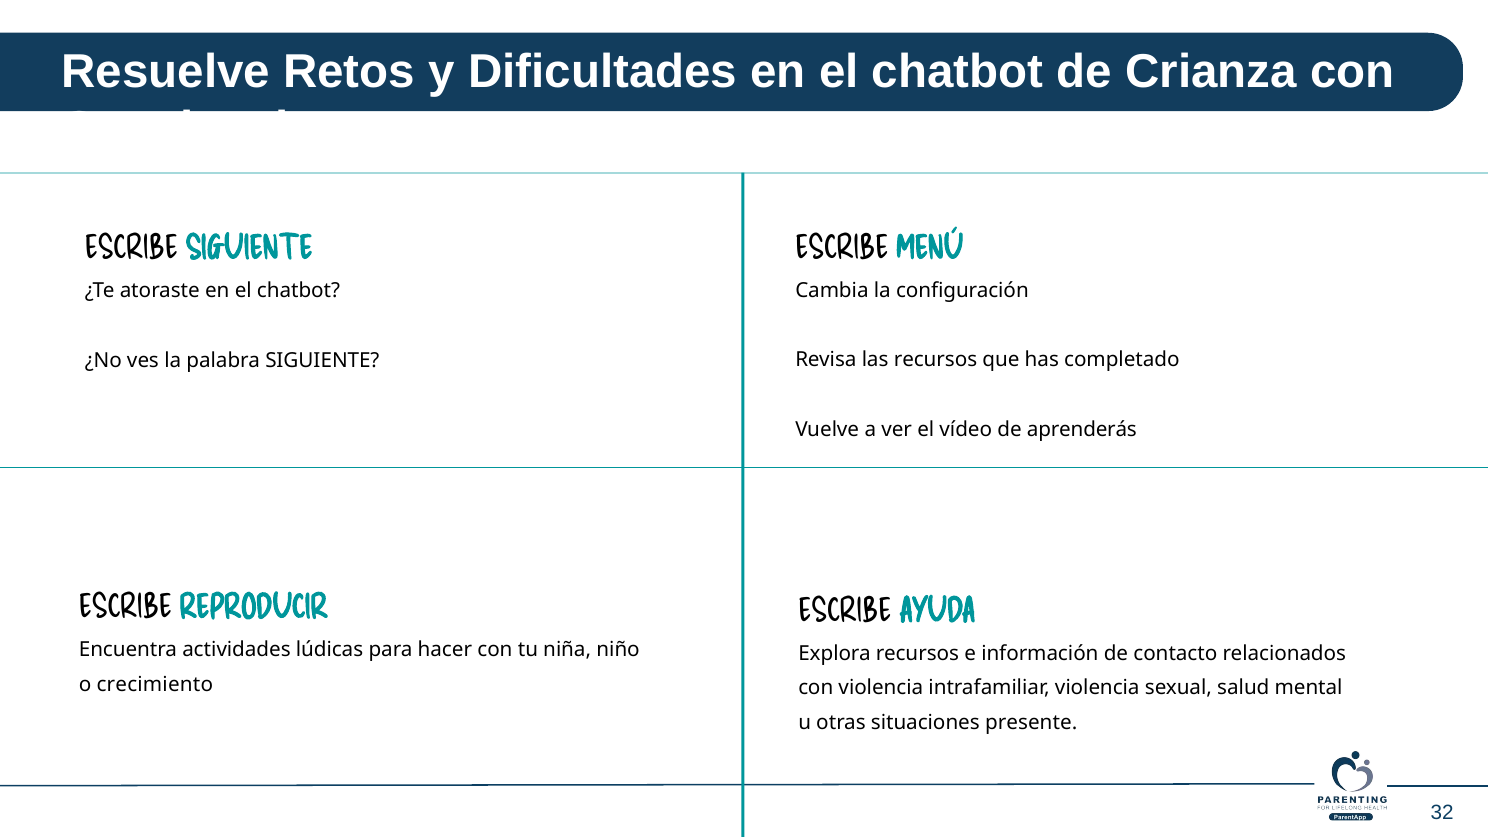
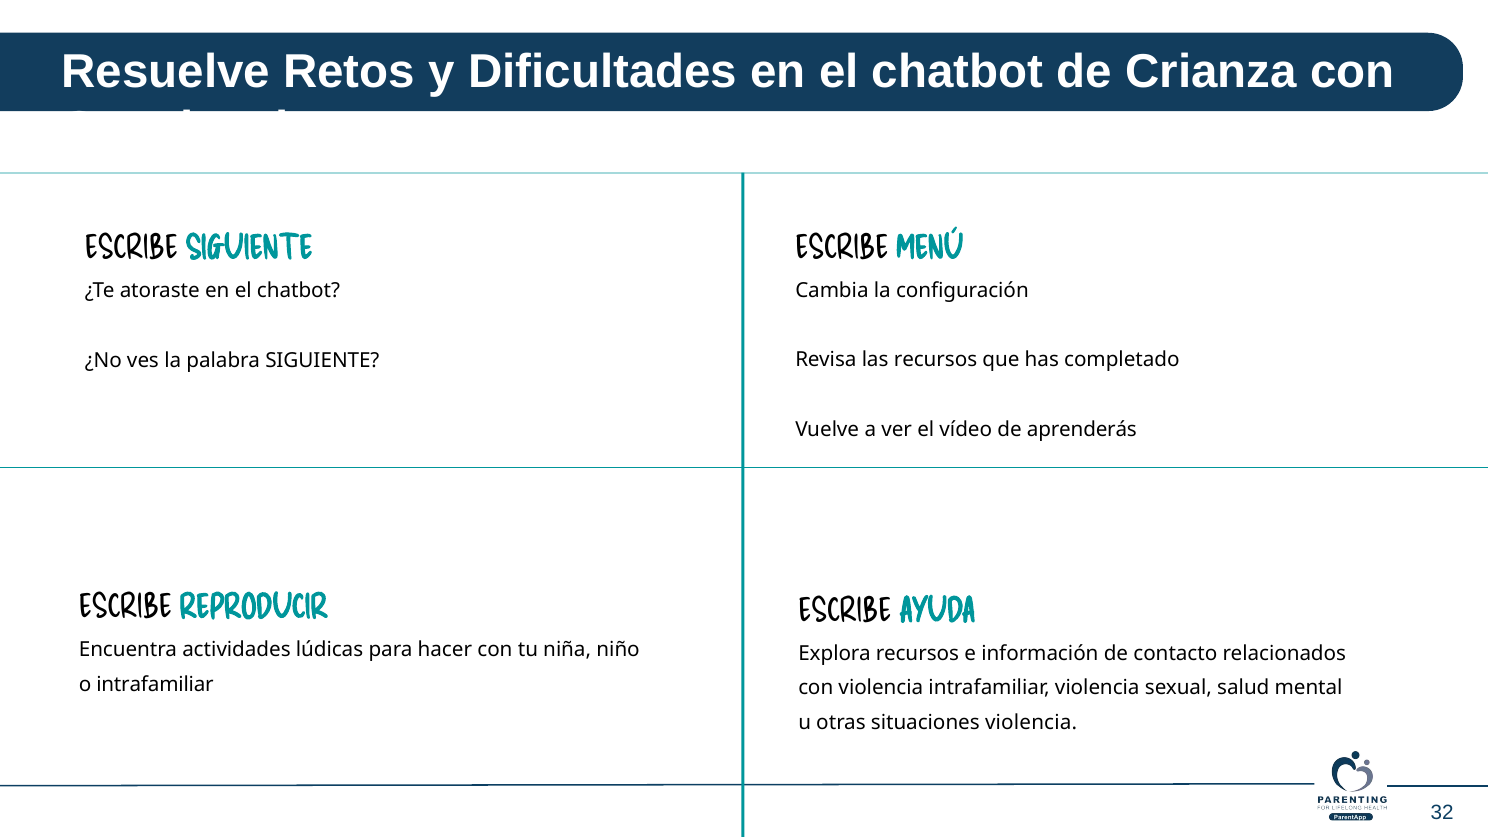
o crecimiento: crecimiento -> intrafamiliar
situaciones presente: presente -> violencia
